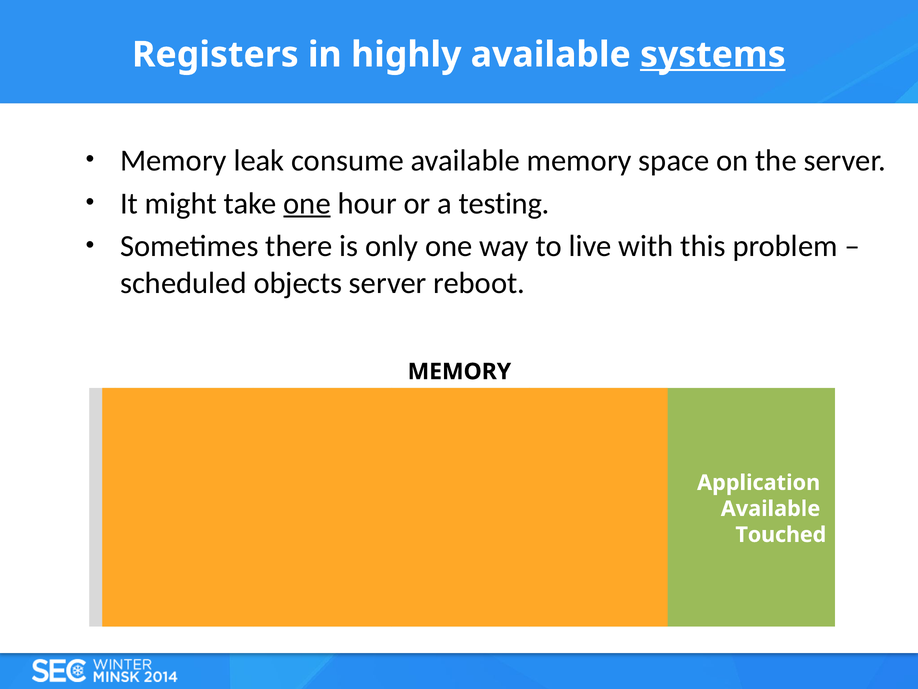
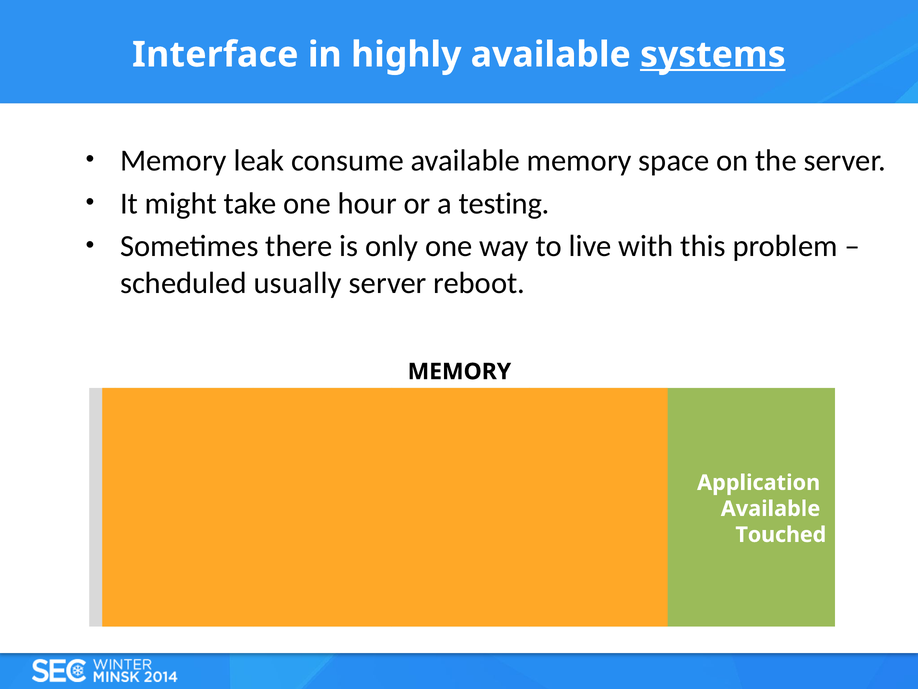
Registers: Registers -> Interface
one at (307, 203) underline: present -> none
objects: objects -> usually
